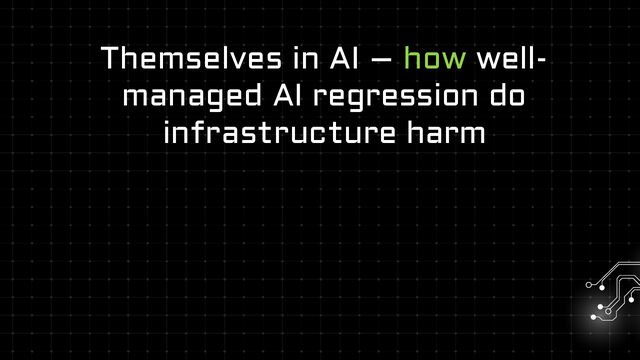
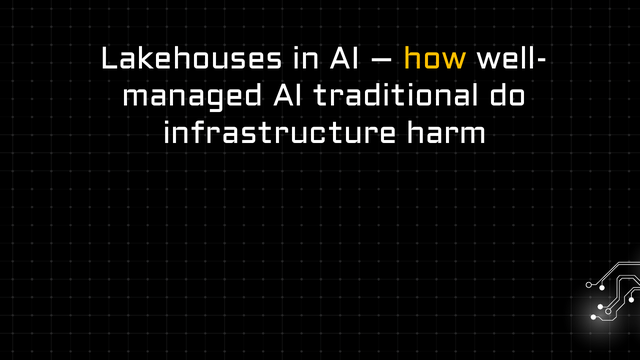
Themselves: Themselves -> Lakehouses
how colour: light green -> yellow
regression: regression -> traditional
